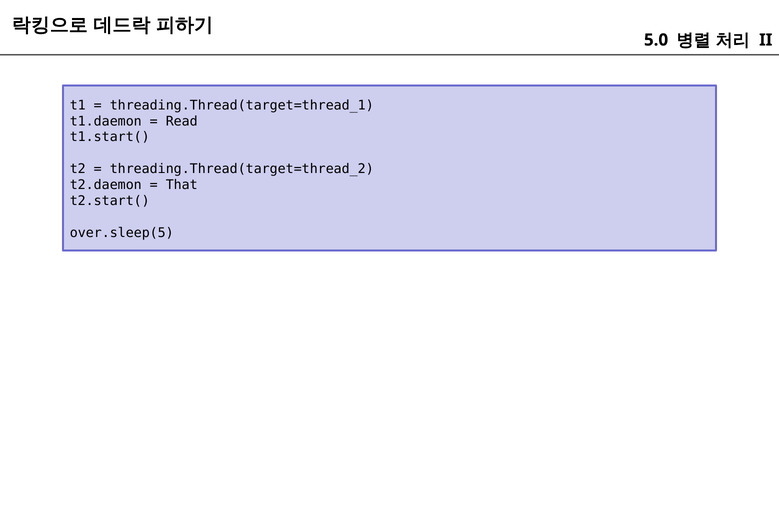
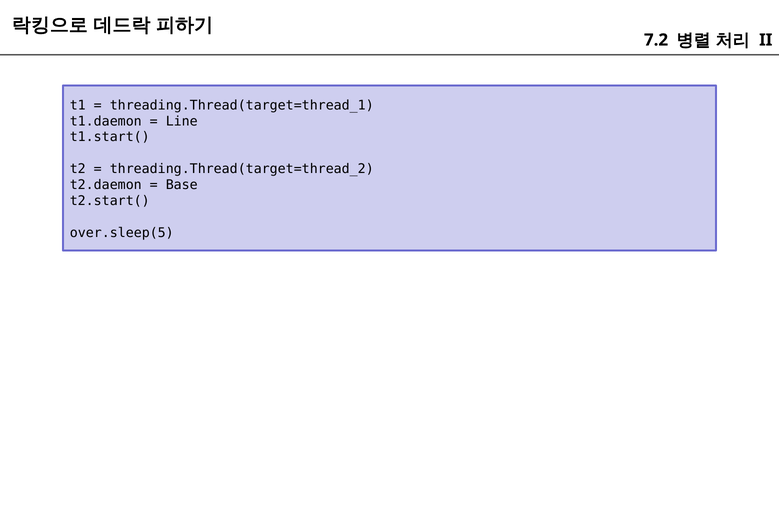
5.0: 5.0 -> 7.2
Read: Read -> Line
That: That -> Base
